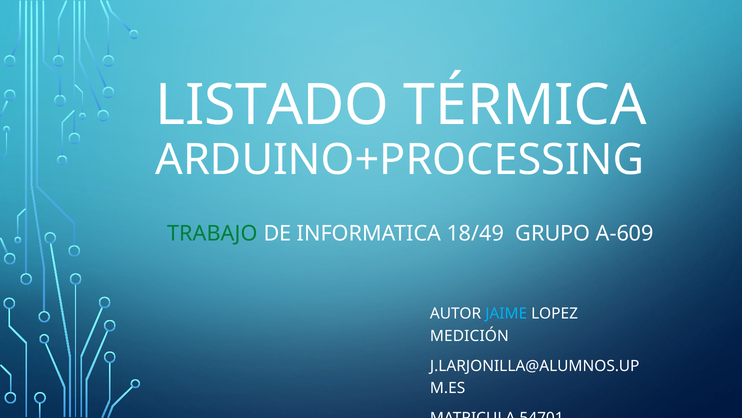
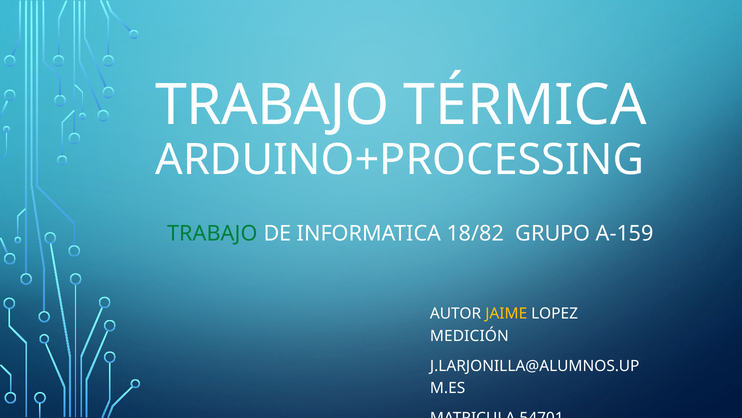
LISTADO at (272, 105): LISTADO -> TRABAJO
18/49: 18/49 -> 18/82
A-609: A-609 -> A-159
JAIME colour: light blue -> yellow
